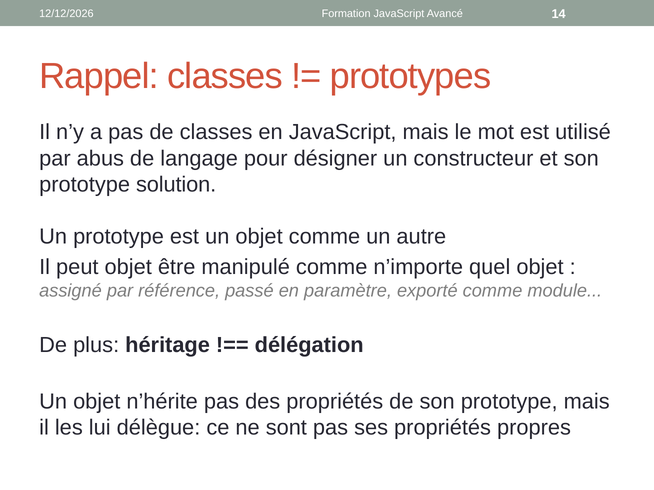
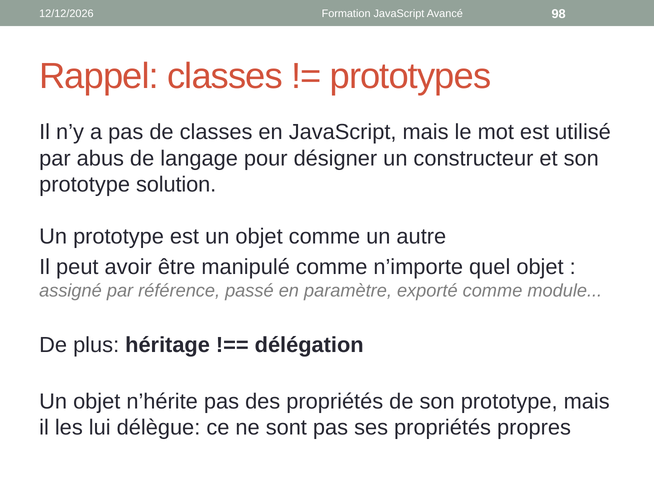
14: 14 -> 98
peut objet: objet -> avoir
